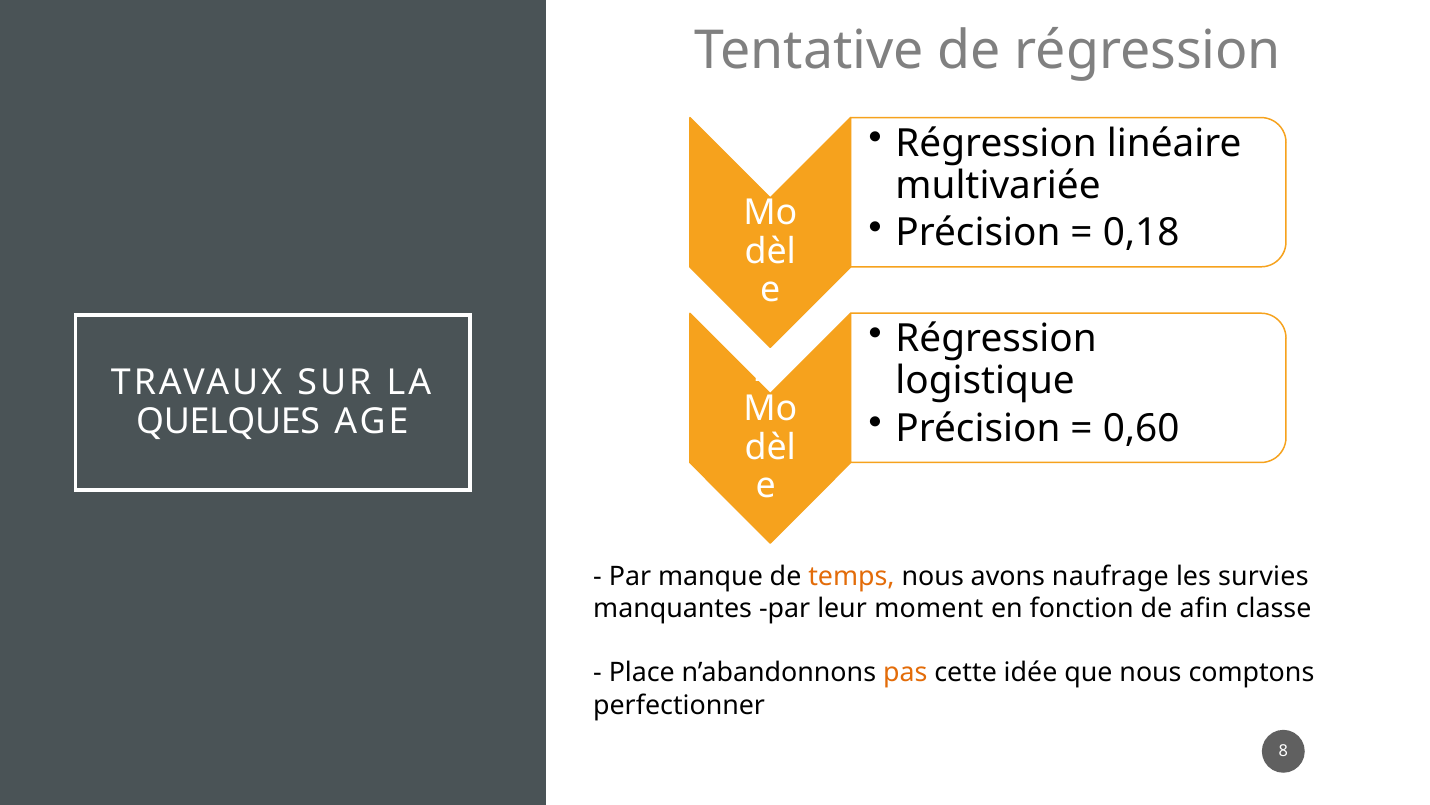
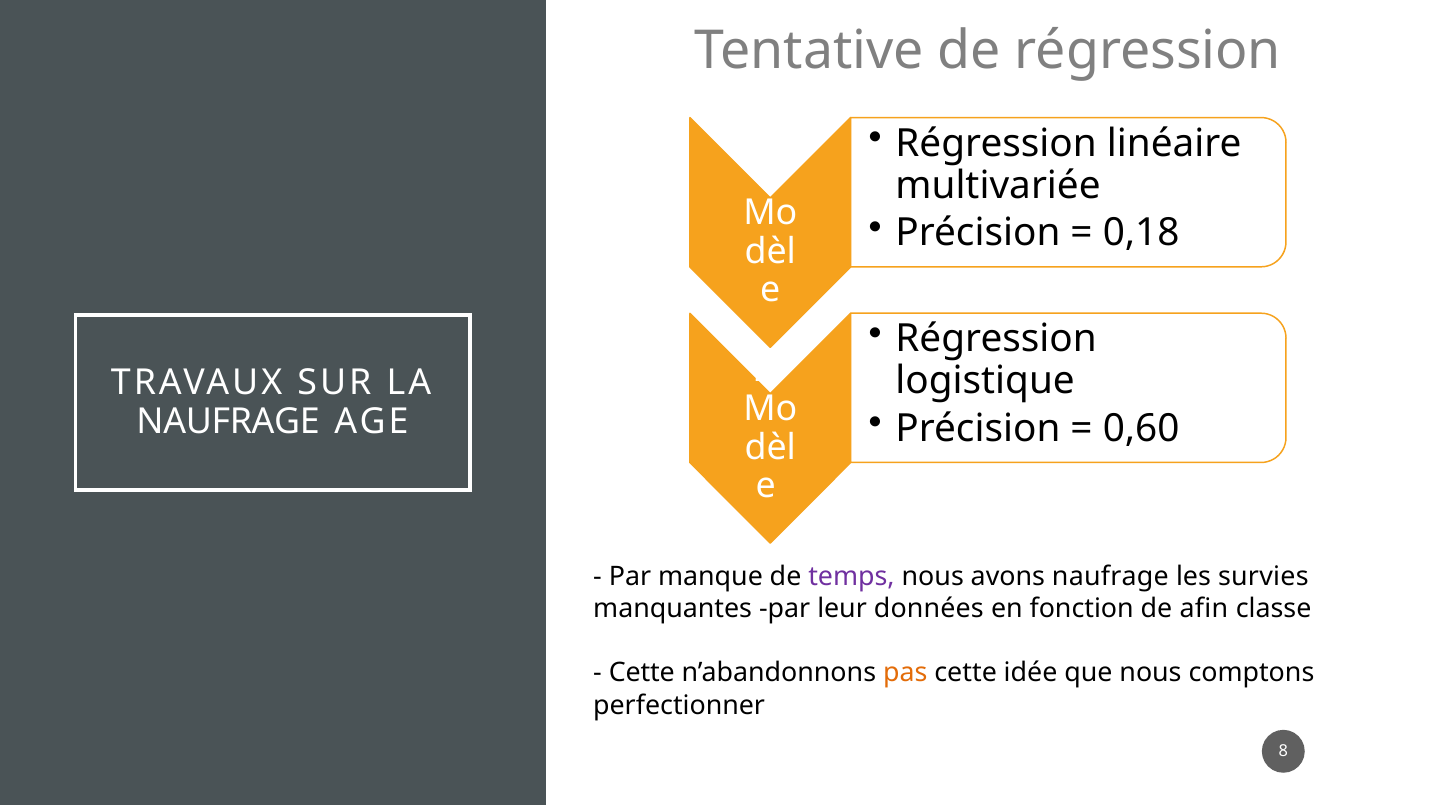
QUELQUES at (228, 421): QUELQUES -> NAUFRAGE
temps colour: orange -> purple
moment: moment -> données
Place at (642, 673): Place -> Cette
